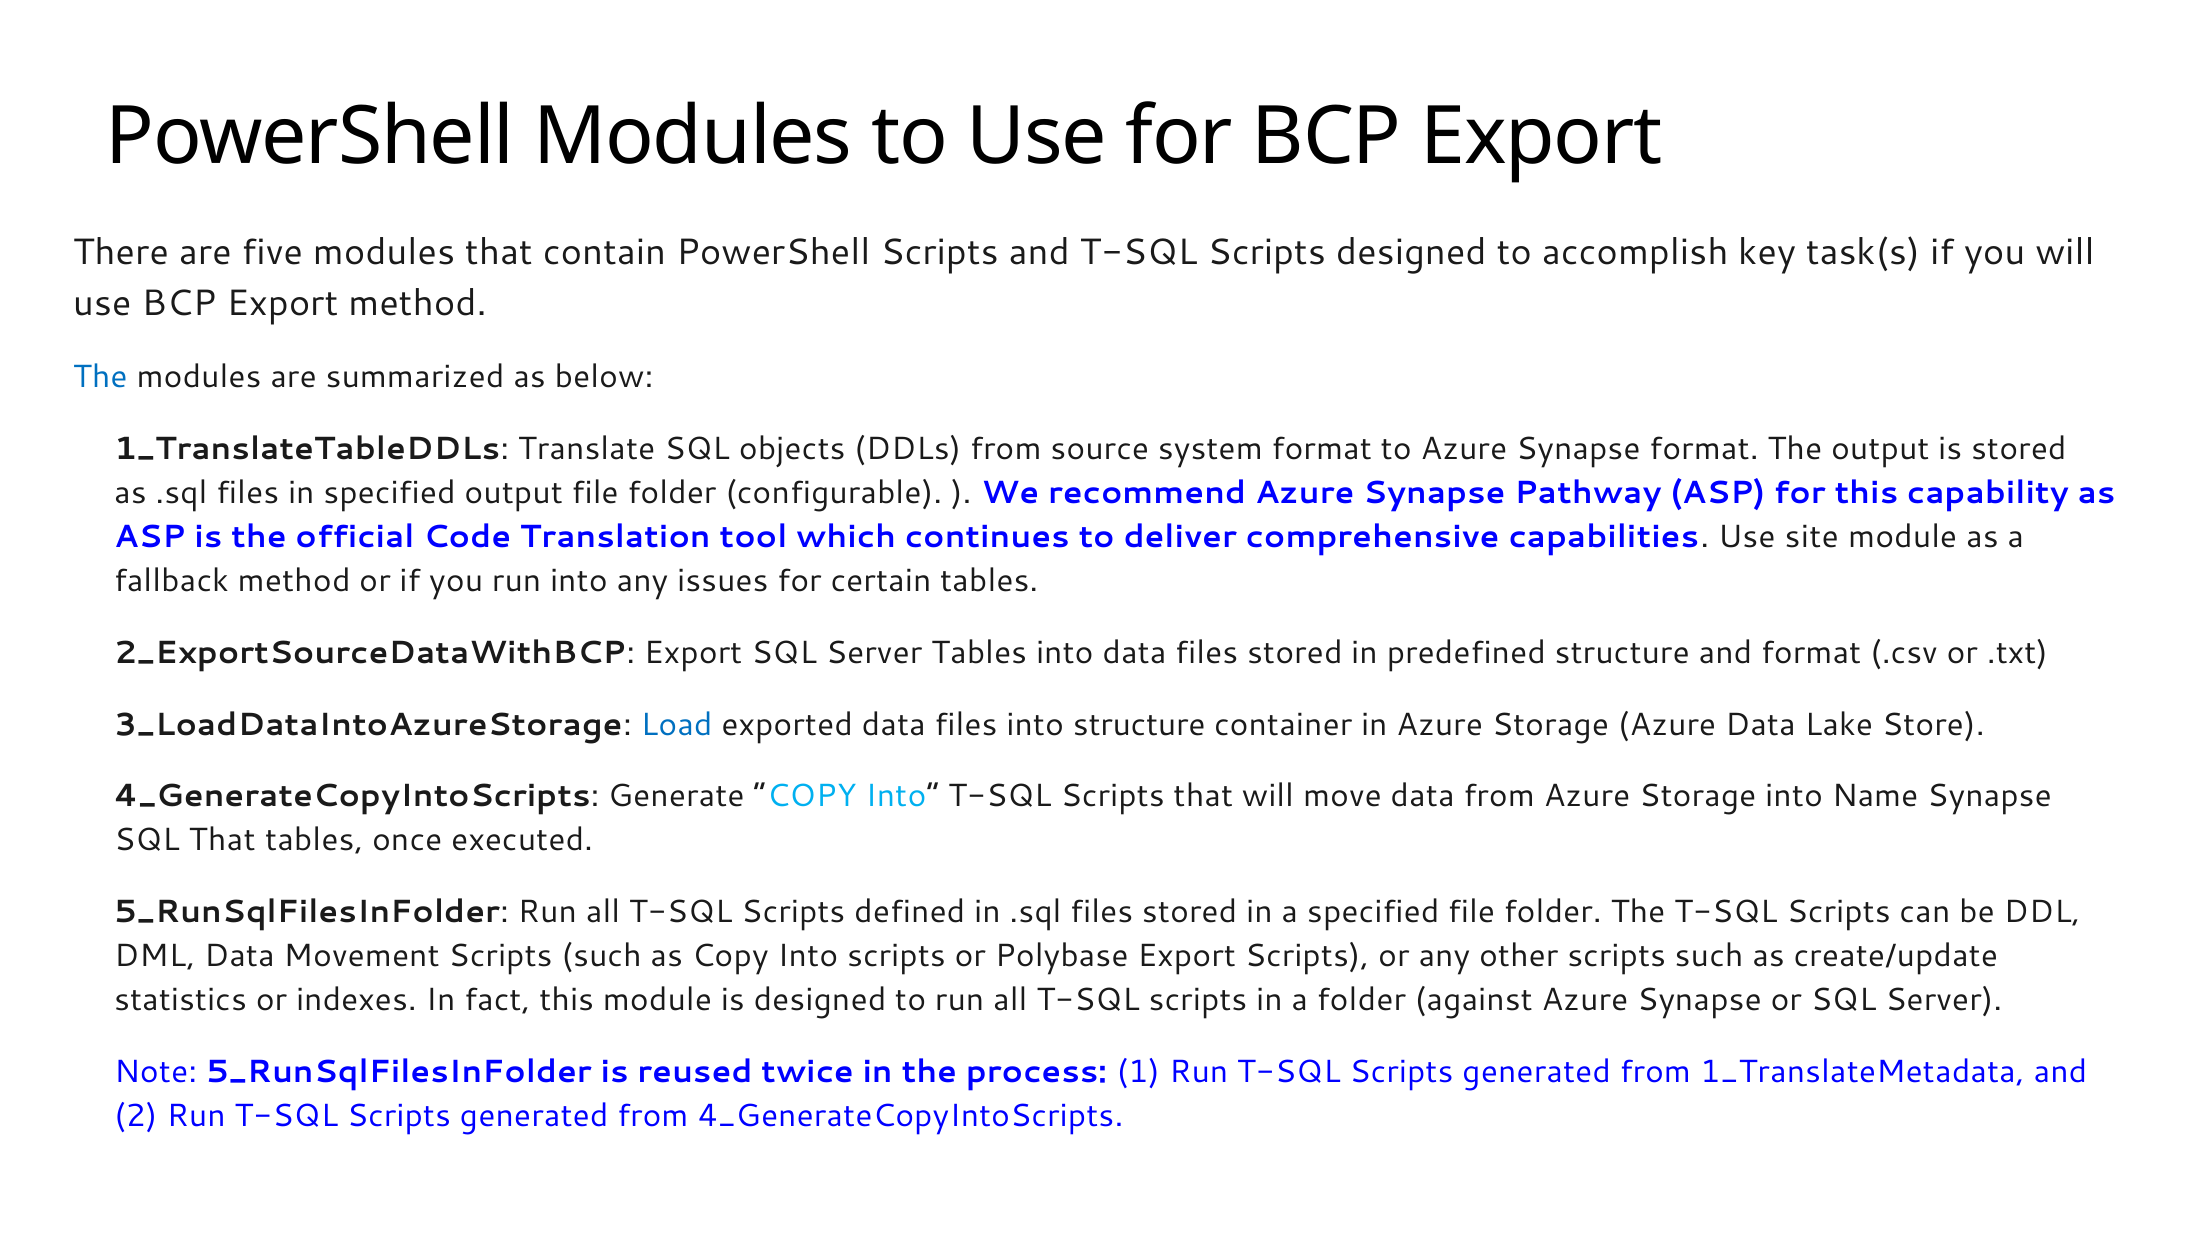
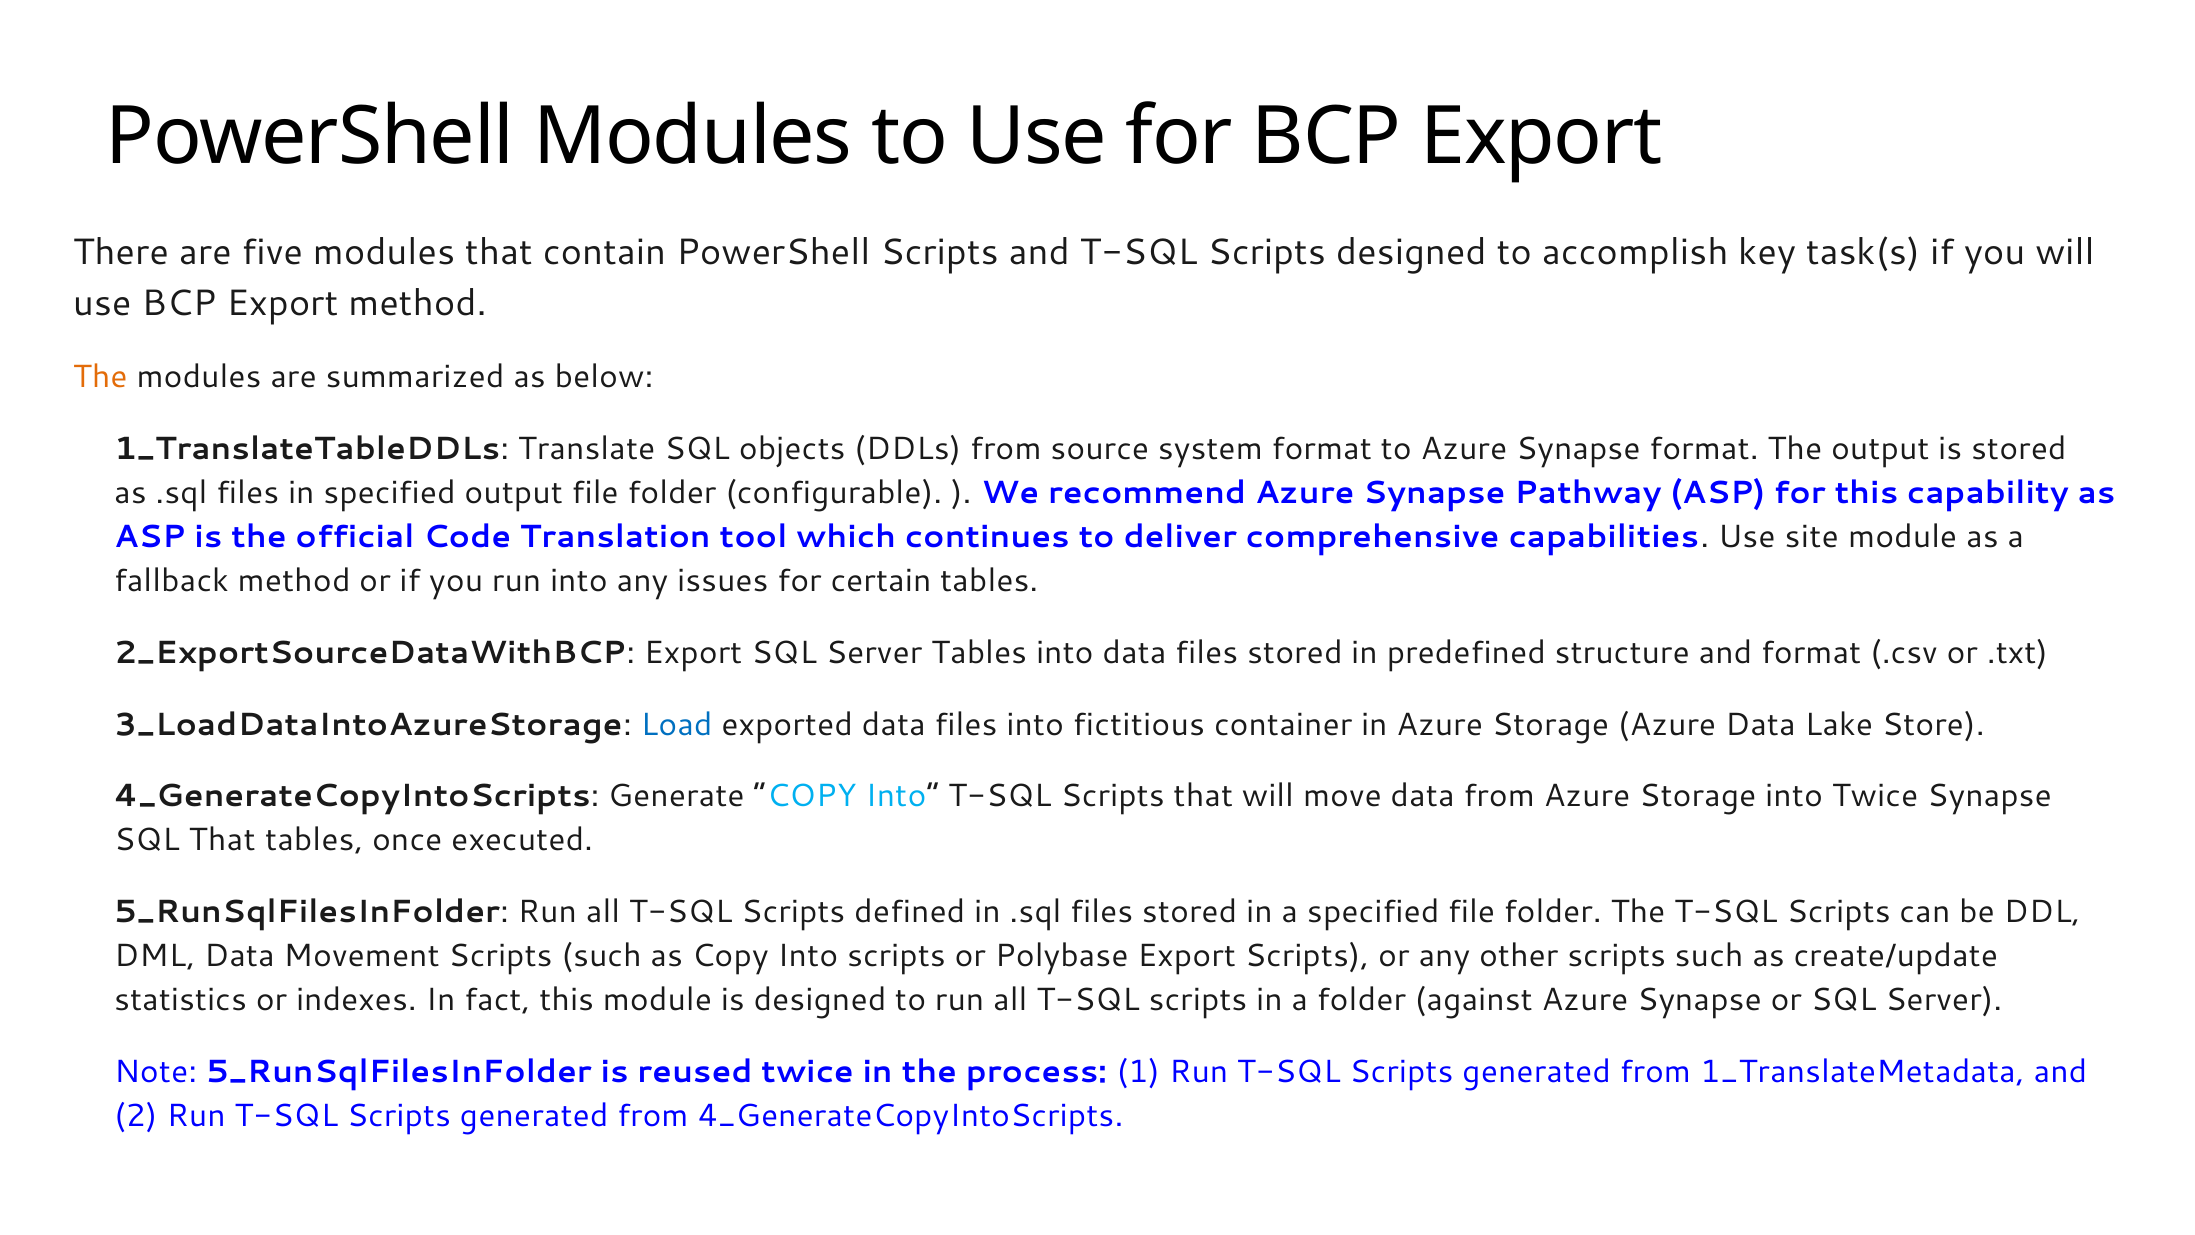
The at (100, 377) colour: blue -> orange
into structure: structure -> fictitious
into Name: Name -> Twice
